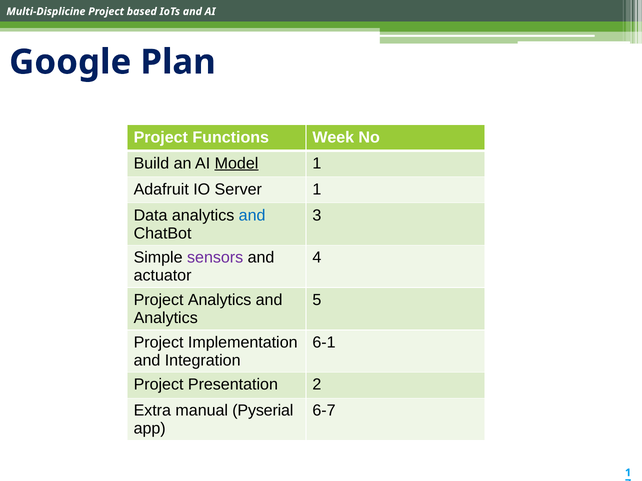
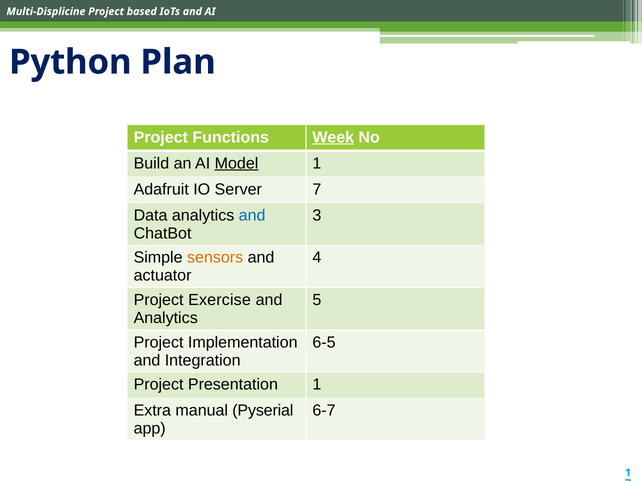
Google: Google -> Python
Week underline: none -> present
Server 1: 1 -> 7
sensors colour: purple -> orange
Project Analytics: Analytics -> Exercise
6-1: 6-1 -> 6-5
Presentation 2: 2 -> 1
